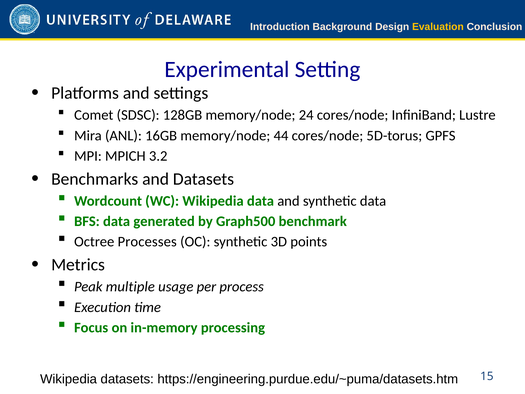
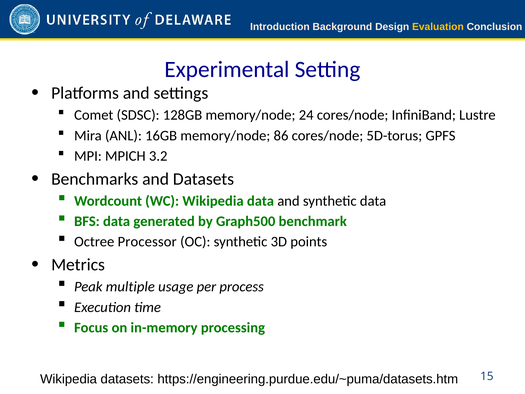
44: 44 -> 86
Processes: Processes -> Processor
